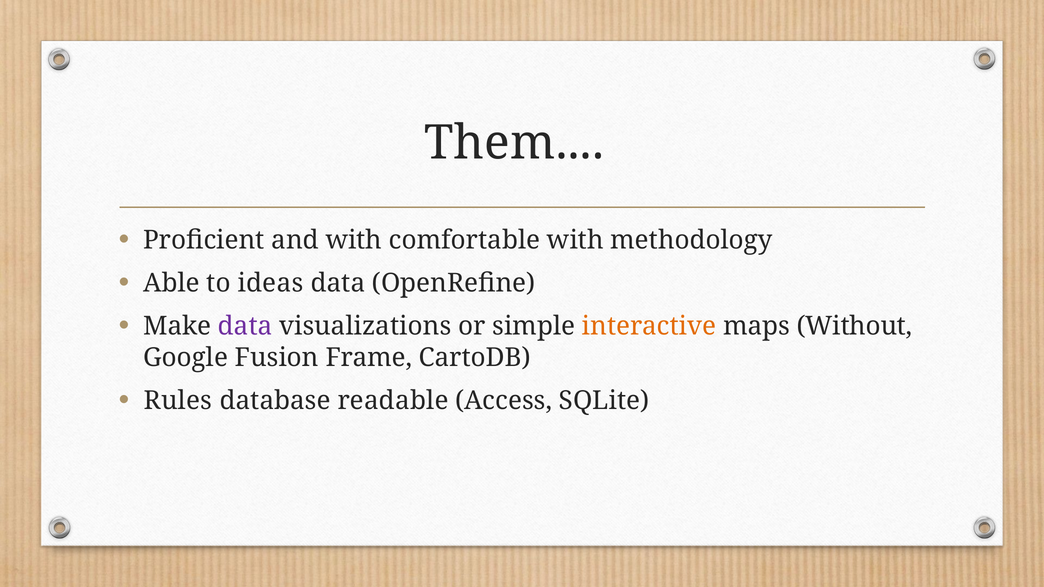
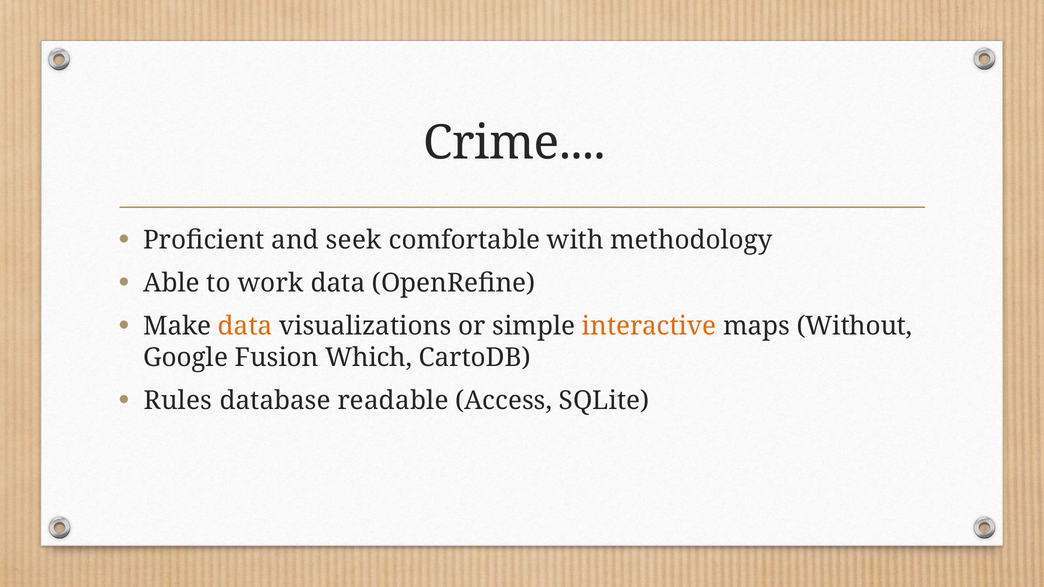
Them: Them -> Crime
and with: with -> seek
ideas: ideas -> work
data at (245, 326) colour: purple -> orange
Frame: Frame -> Which
